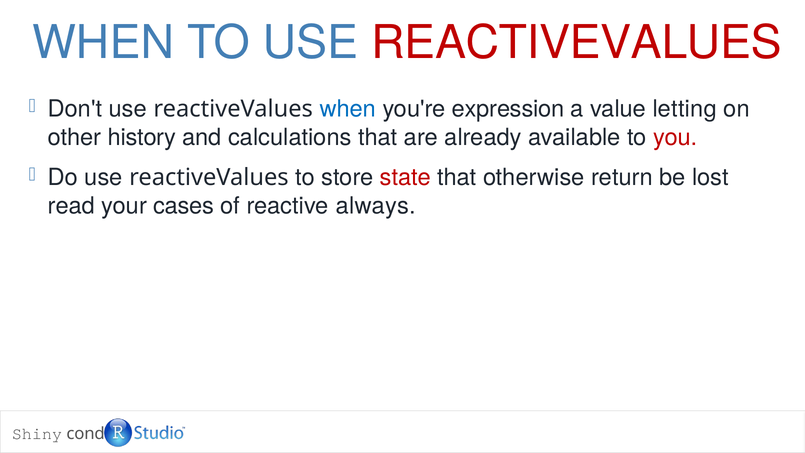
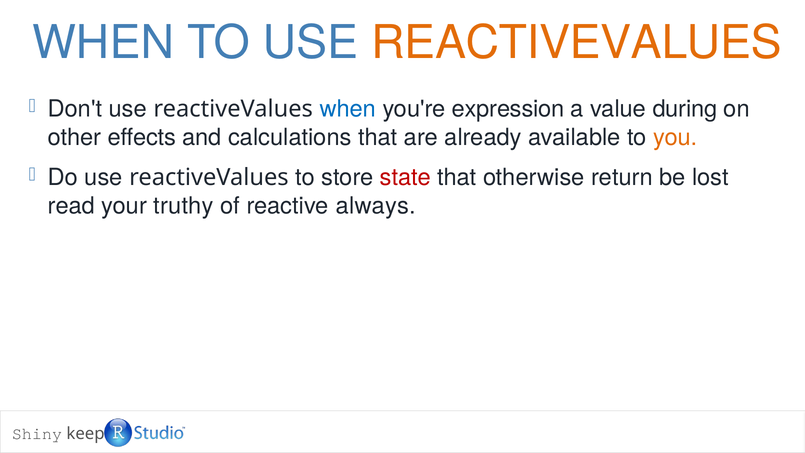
REACTIVEVALUES at (577, 43) colour: red -> orange
letting: letting -> during
history: history -> effects
you colour: red -> orange
cases: cases -> truthy
cond: cond -> keep
